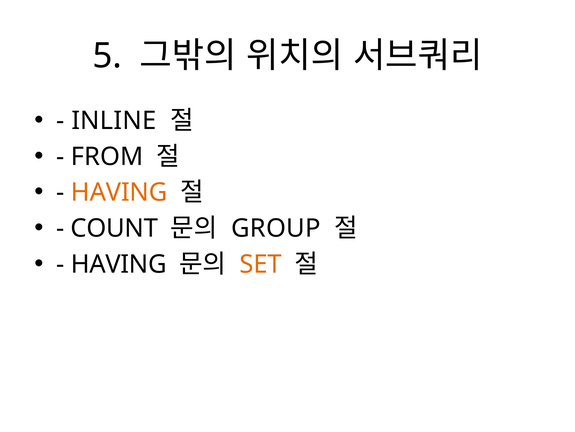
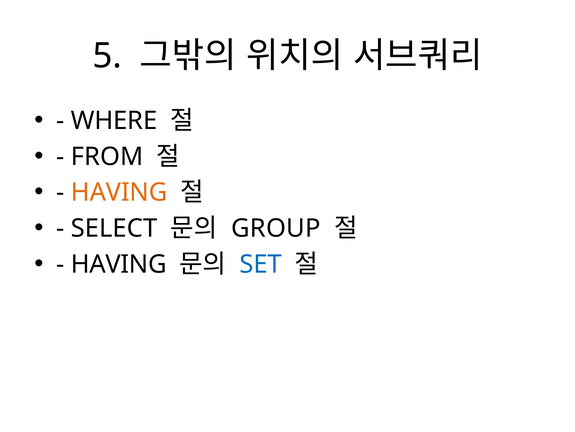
INLINE: INLINE -> WHERE
COUNT: COUNT -> SELECT
SET colour: orange -> blue
